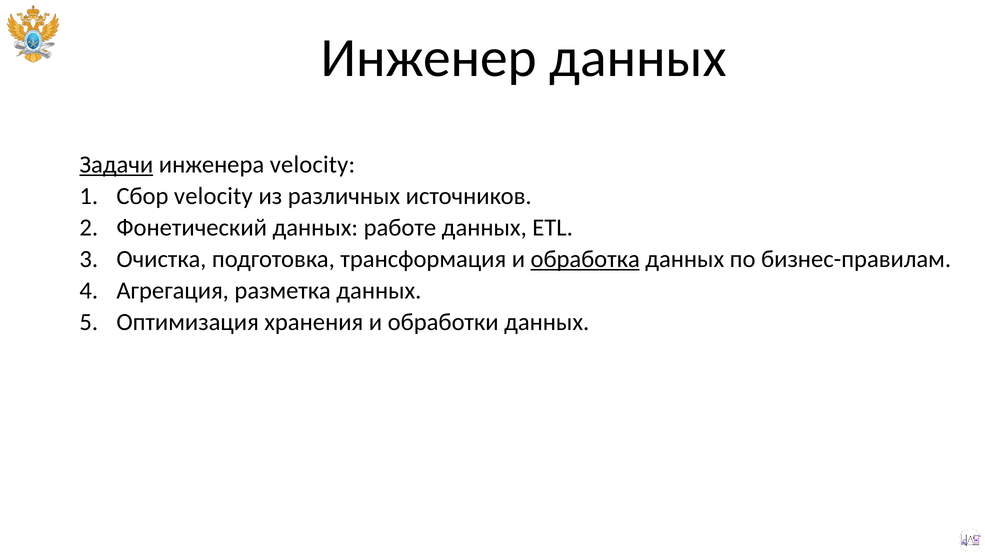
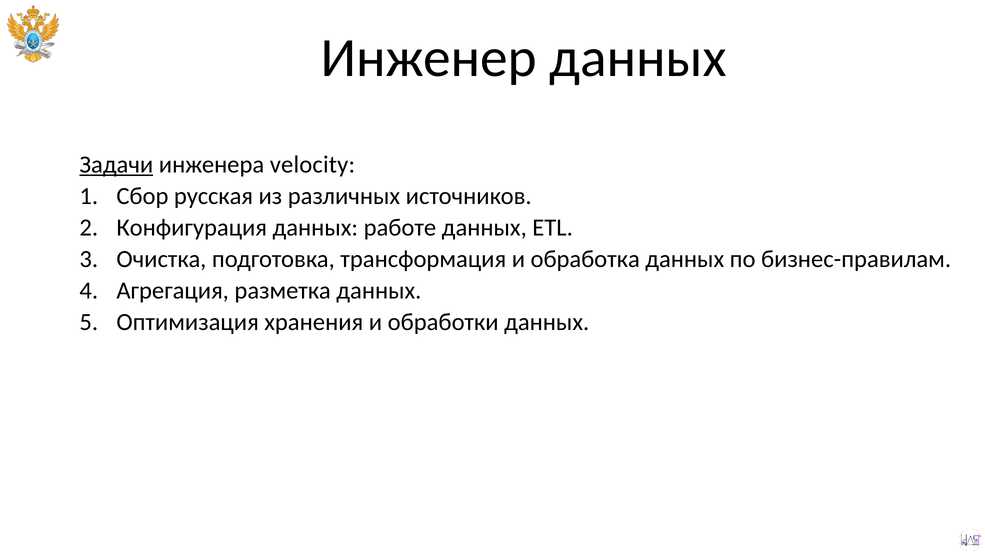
Сбор velocity: velocity -> русская
Фонетический: Фонетический -> Конфигурация
обработка underline: present -> none
